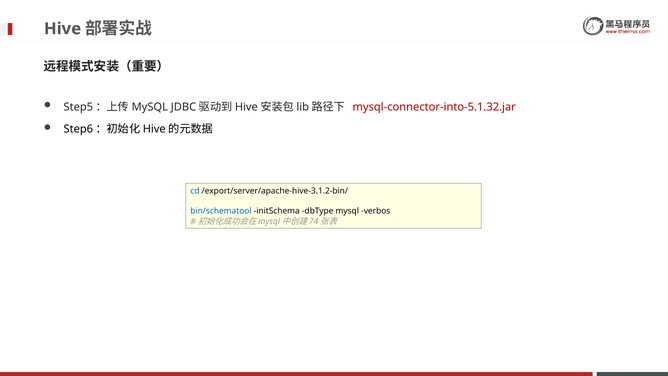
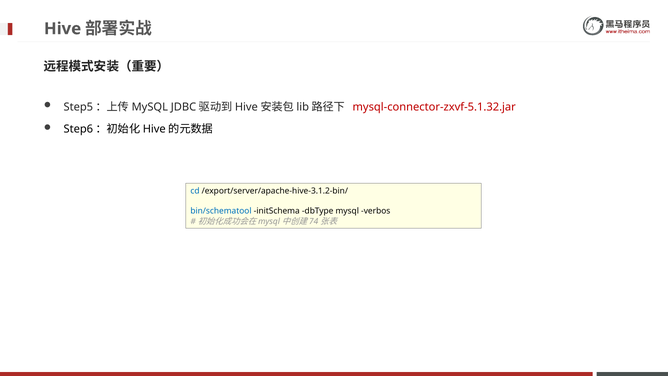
mysql-connector-into-5.1.32.jar: mysql-connector-into-5.1.32.jar -> mysql-connector-zxvf-5.1.32.jar
